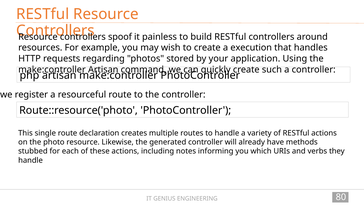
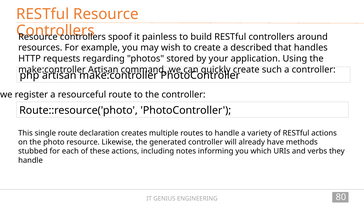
execution: execution -> described
